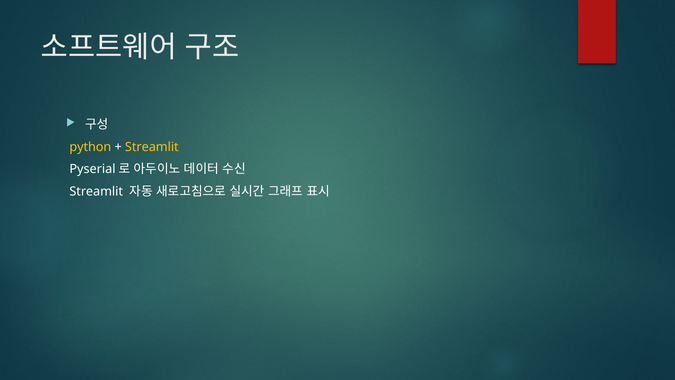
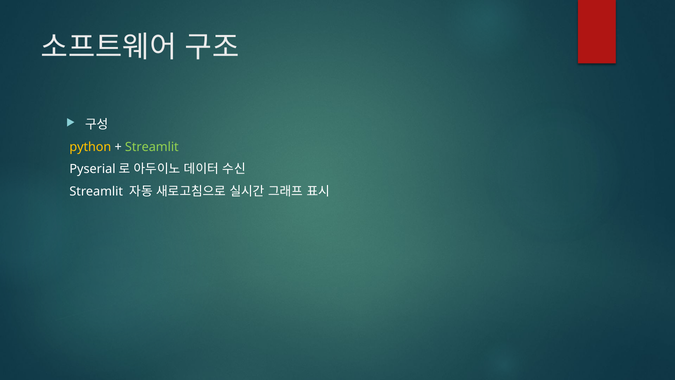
Streamlit at (152, 147) colour: yellow -> light green
